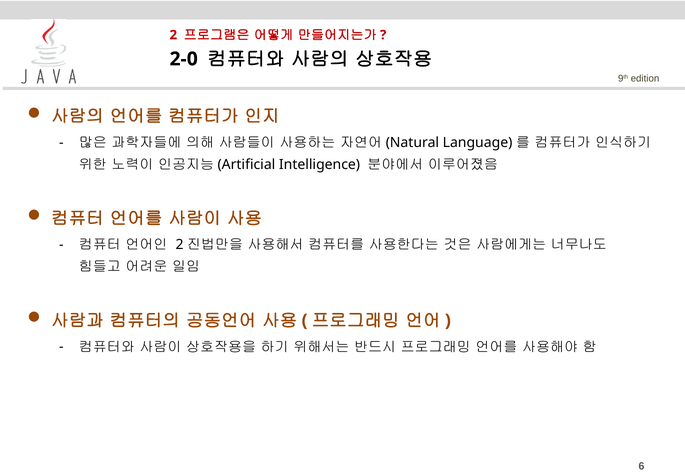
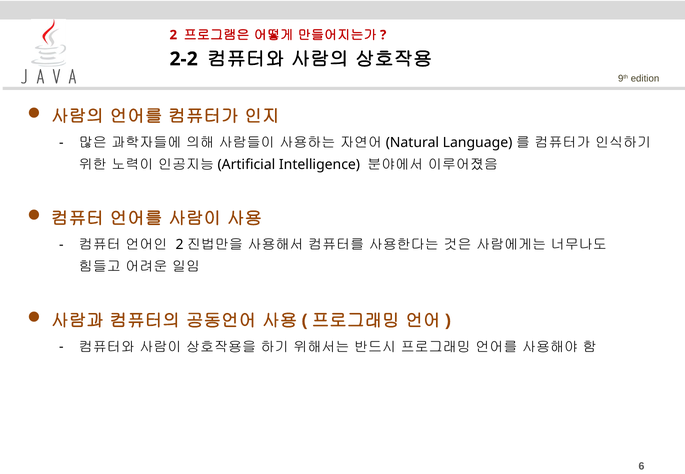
2-0: 2-0 -> 2-2
